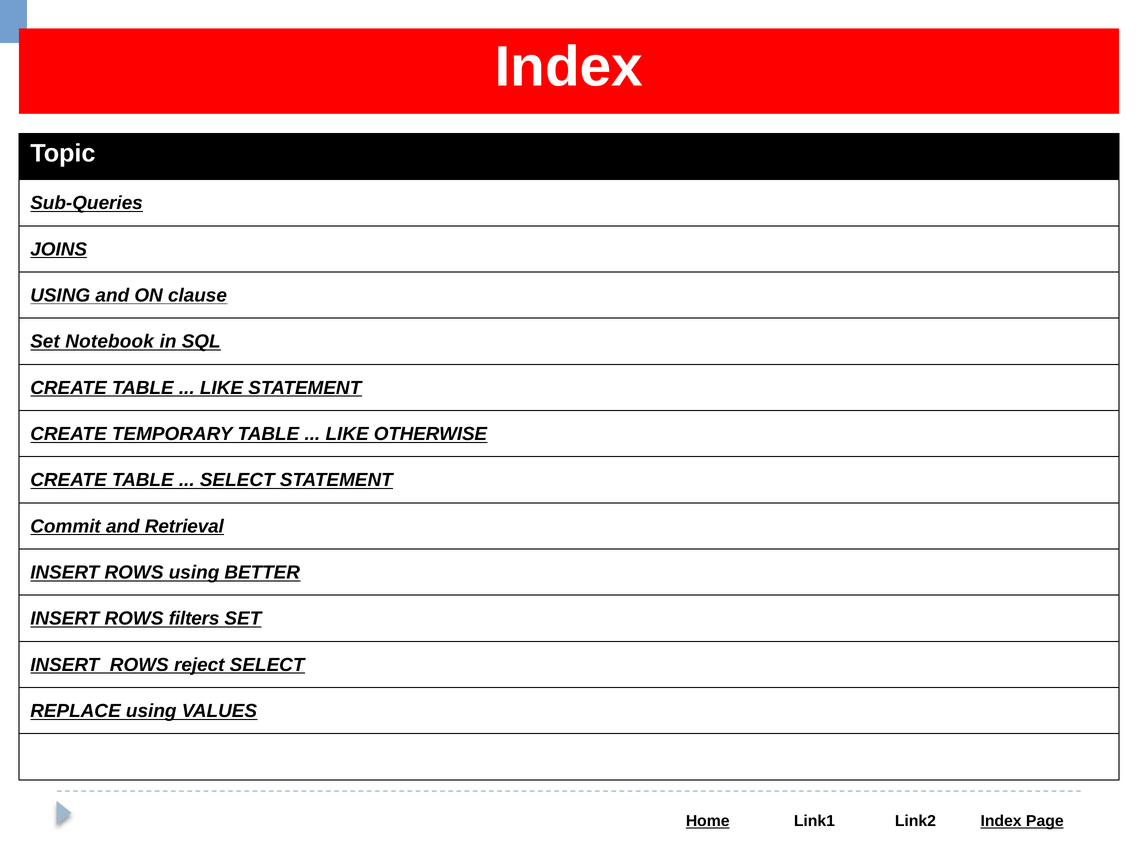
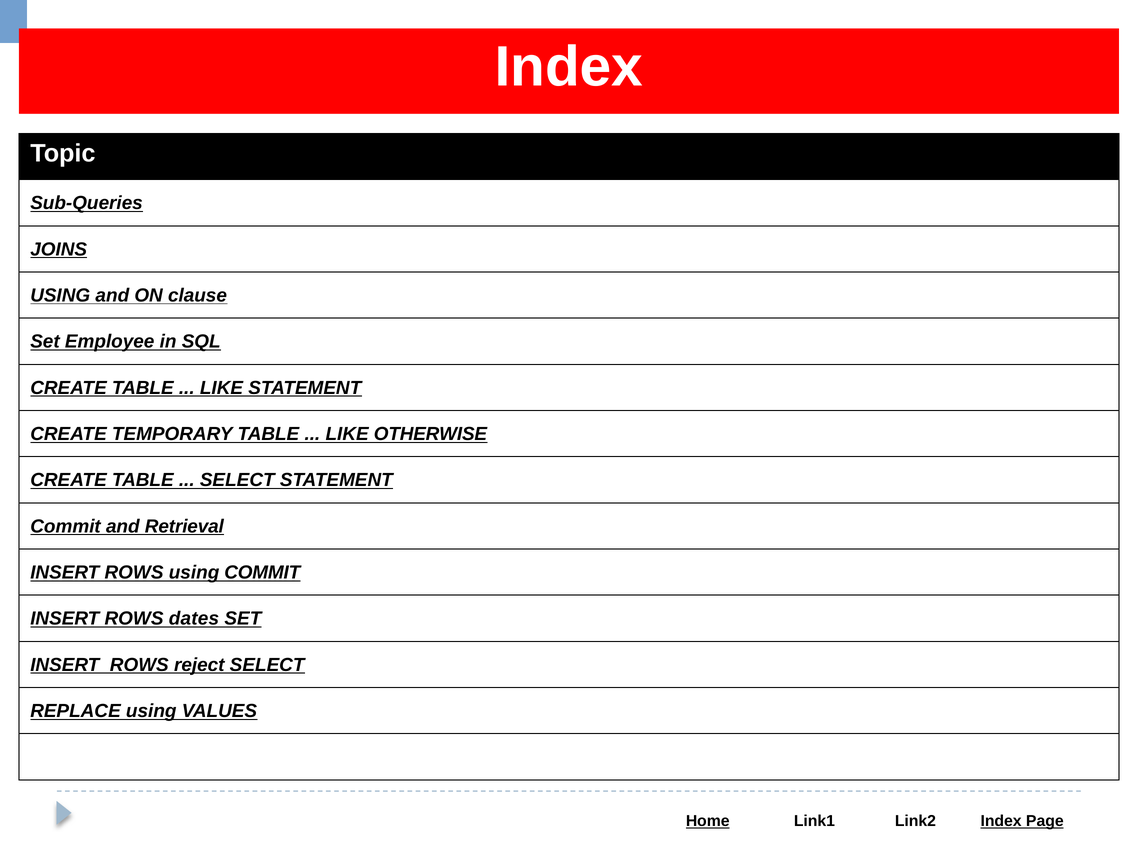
Notebook: Notebook -> Employee
using BETTER: BETTER -> COMMIT
filters: filters -> dates
